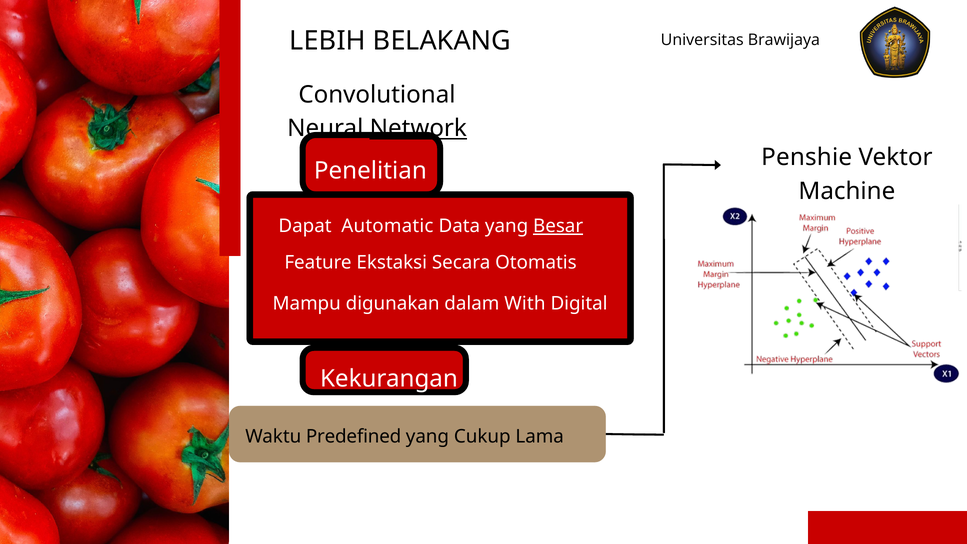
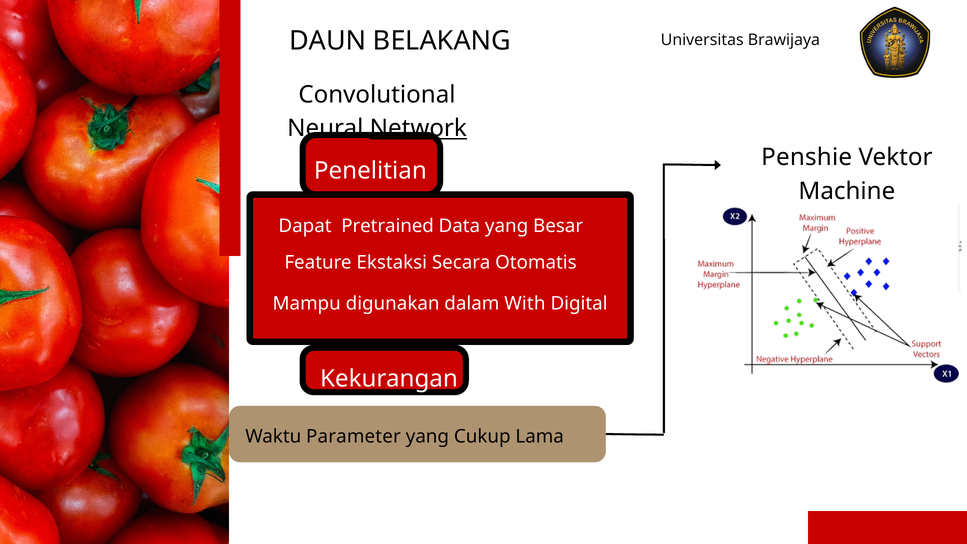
LEBIH: LEBIH -> DAUN
Automatic: Automatic -> Pretrained
Besar underline: present -> none
Predefined: Predefined -> Parameter
